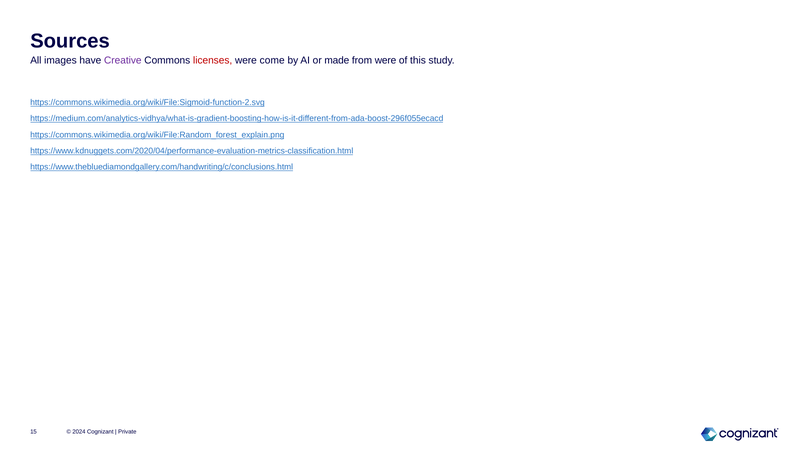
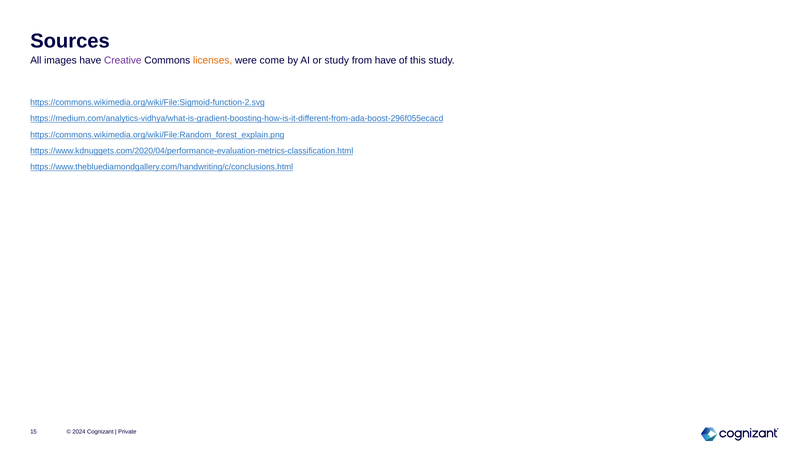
licenses colour: red -> orange
or made: made -> study
from were: were -> have
